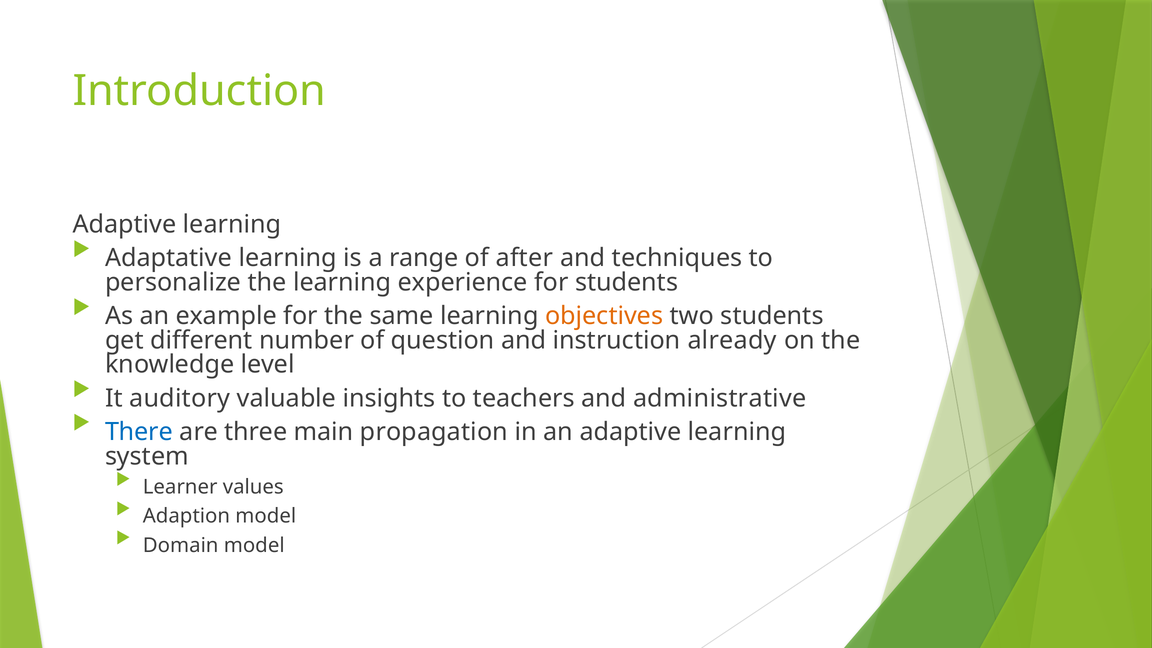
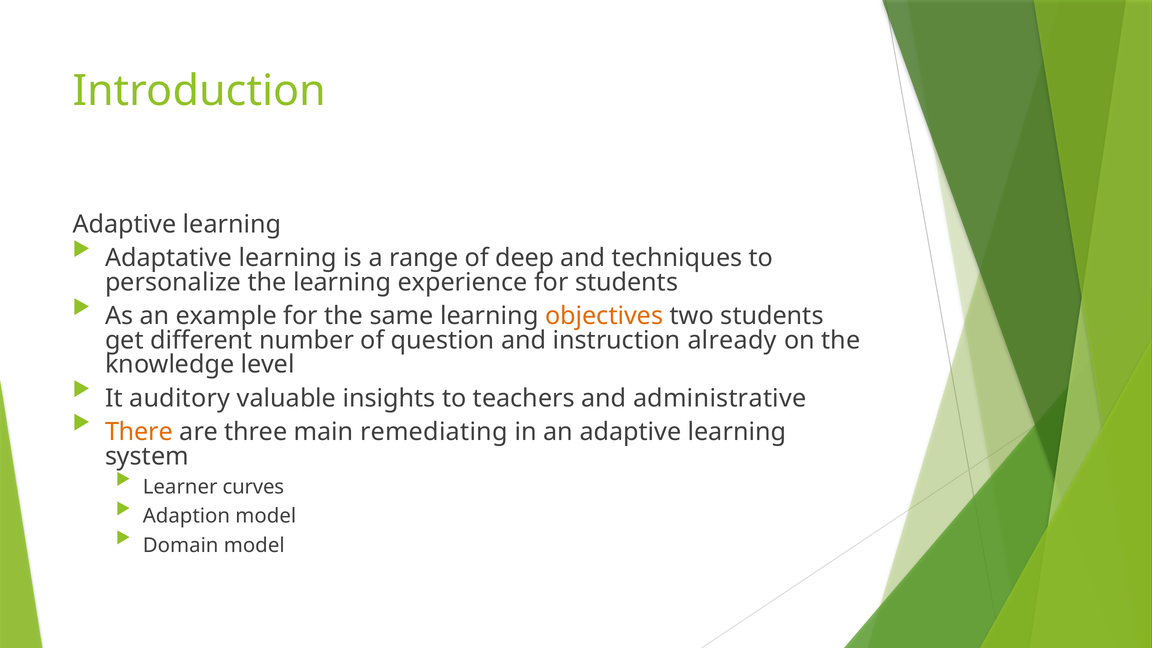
after: after -> deep
There colour: blue -> orange
propagation: propagation -> remediating
values: values -> curves
